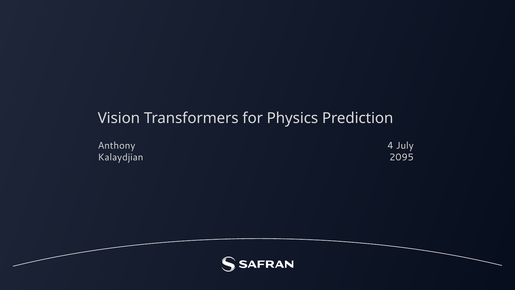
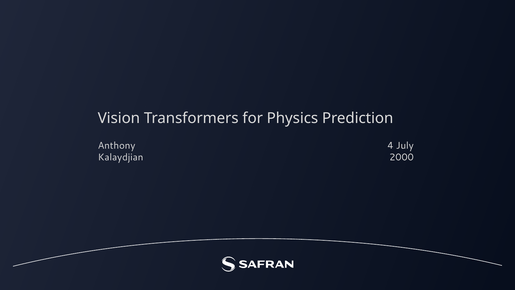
2095: 2095 -> 2000
